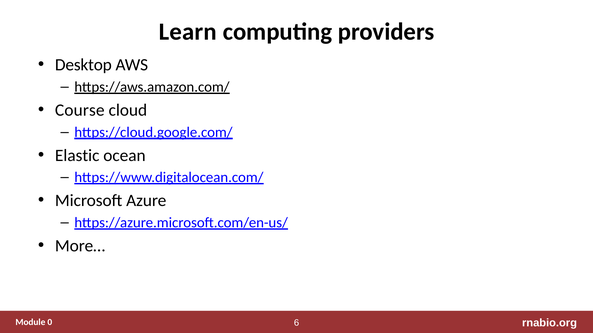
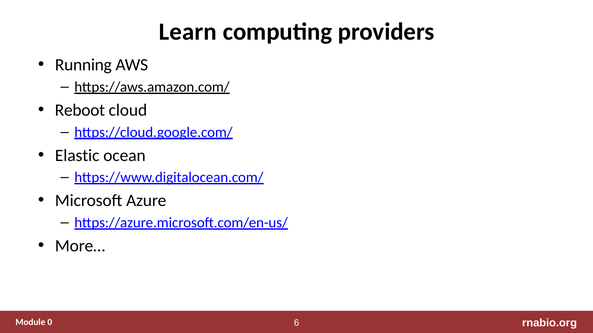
Desktop: Desktop -> Running
Course: Course -> Reboot
